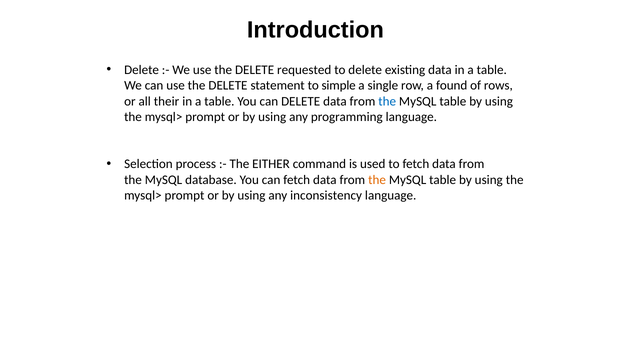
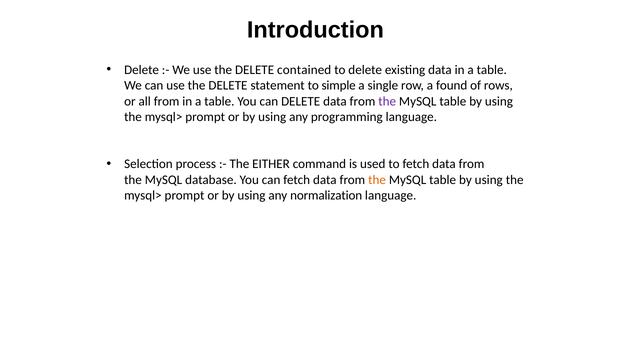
requested: requested -> contained
all their: their -> from
the at (387, 101) colour: blue -> purple
inconsistency: inconsistency -> normalization
